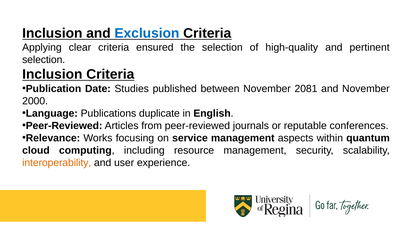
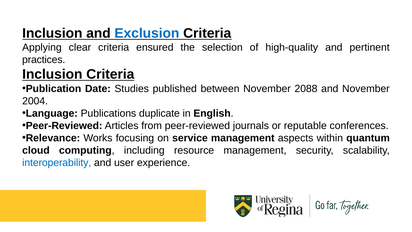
selection at (44, 60): selection -> practices
2081: 2081 -> 2088
2000: 2000 -> 2004
interoperability colour: orange -> blue
